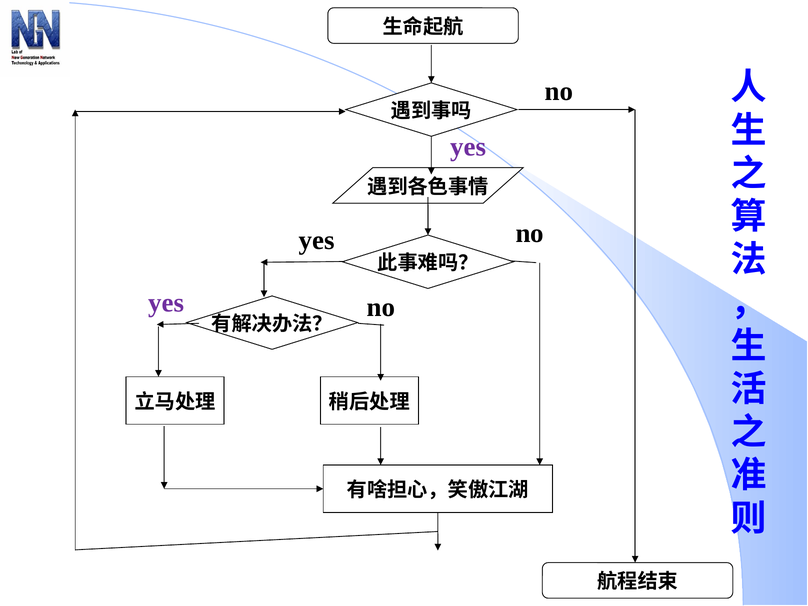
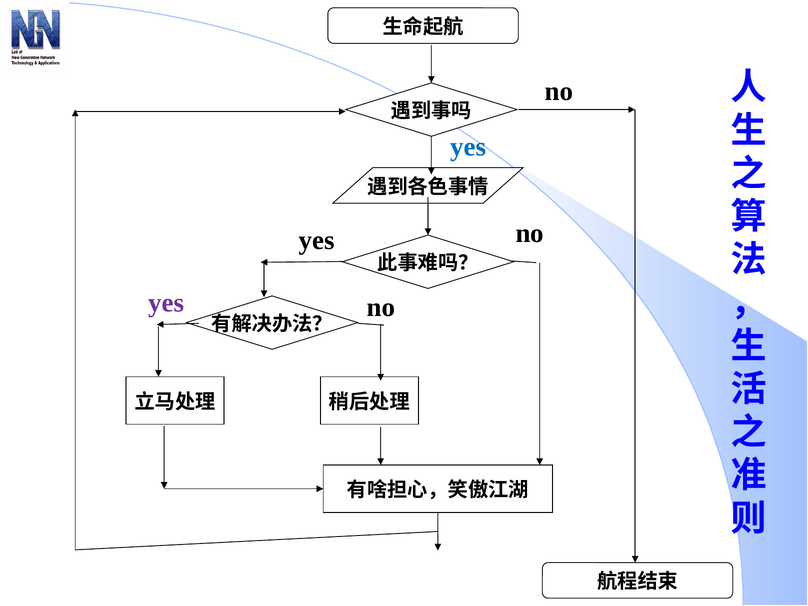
yes at (468, 147) colour: purple -> blue
